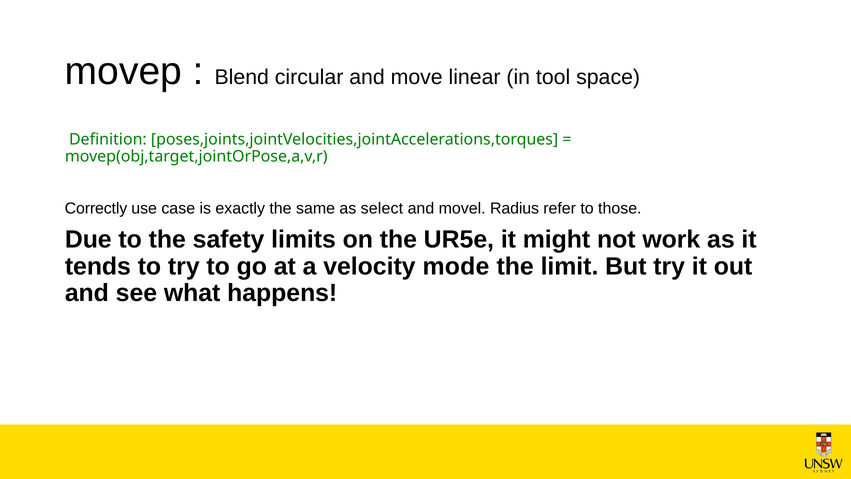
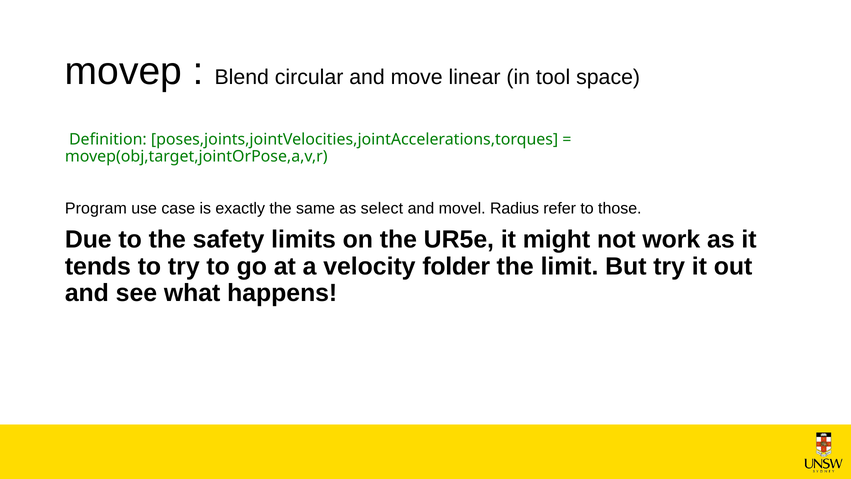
Correctly: Correctly -> Program
mode: mode -> folder
